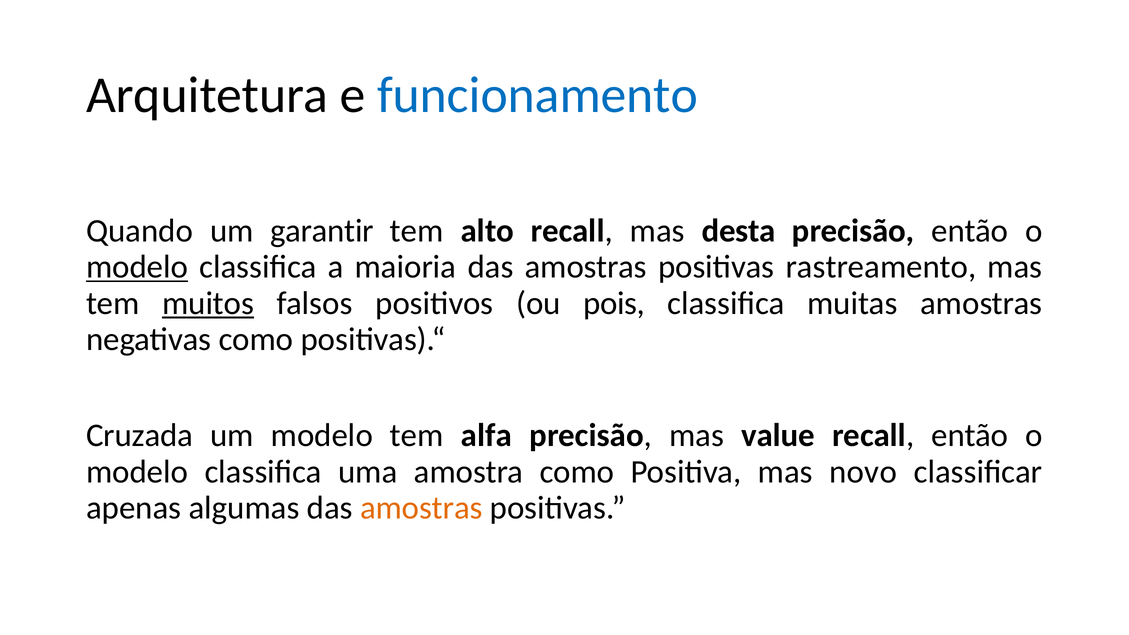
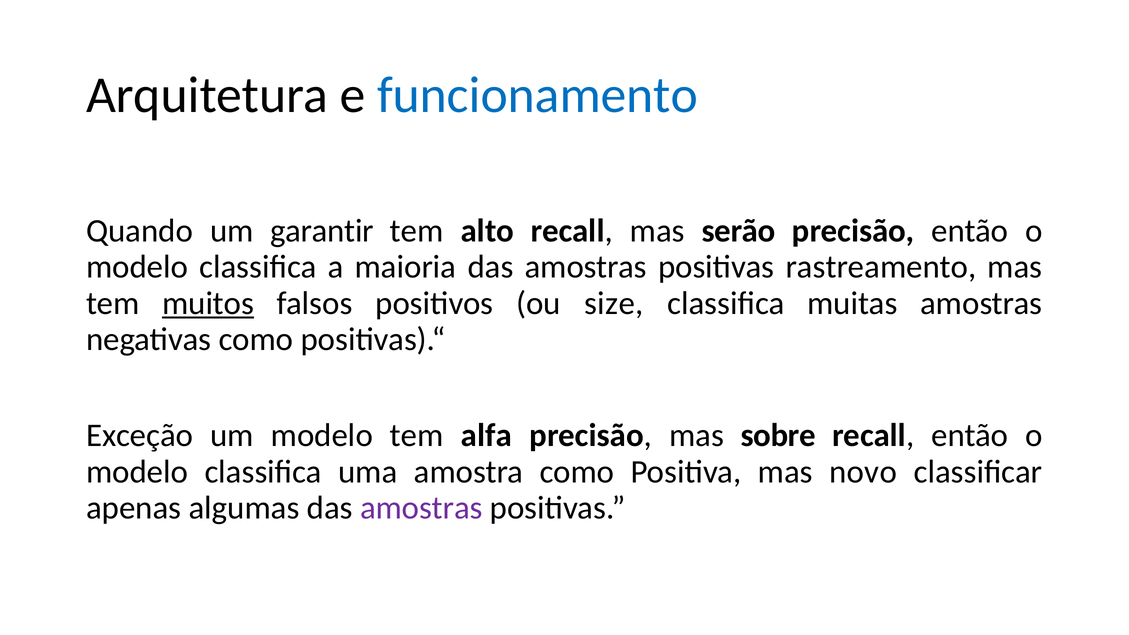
desta: desta -> serão
modelo at (137, 267) underline: present -> none
pois: pois -> size
Cruzada: Cruzada -> Exceção
value: value -> sobre
amostras at (421, 508) colour: orange -> purple
